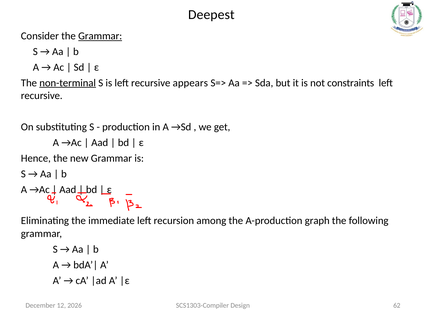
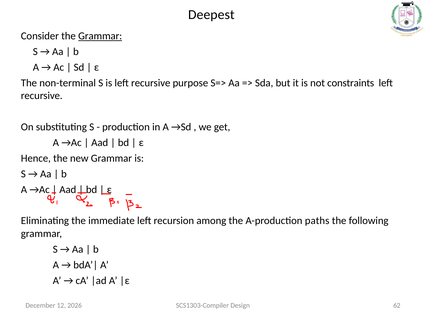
non-terminal underline: present -> none
appears: appears -> purpose
graph: graph -> paths
